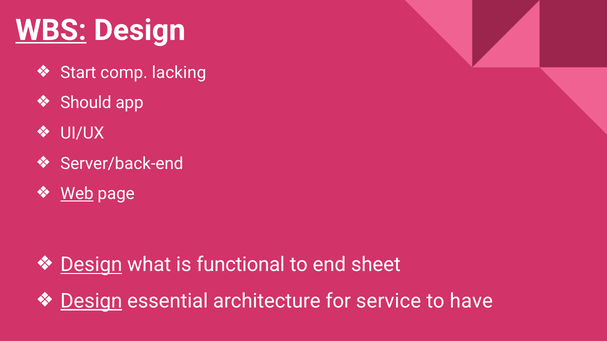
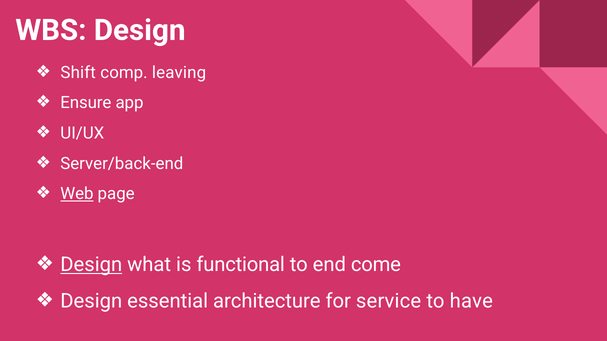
WBS underline: present -> none
Start: Start -> Shift
lacking: lacking -> leaving
Should: Should -> Ensure
sheet: sheet -> come
Design at (91, 302) underline: present -> none
